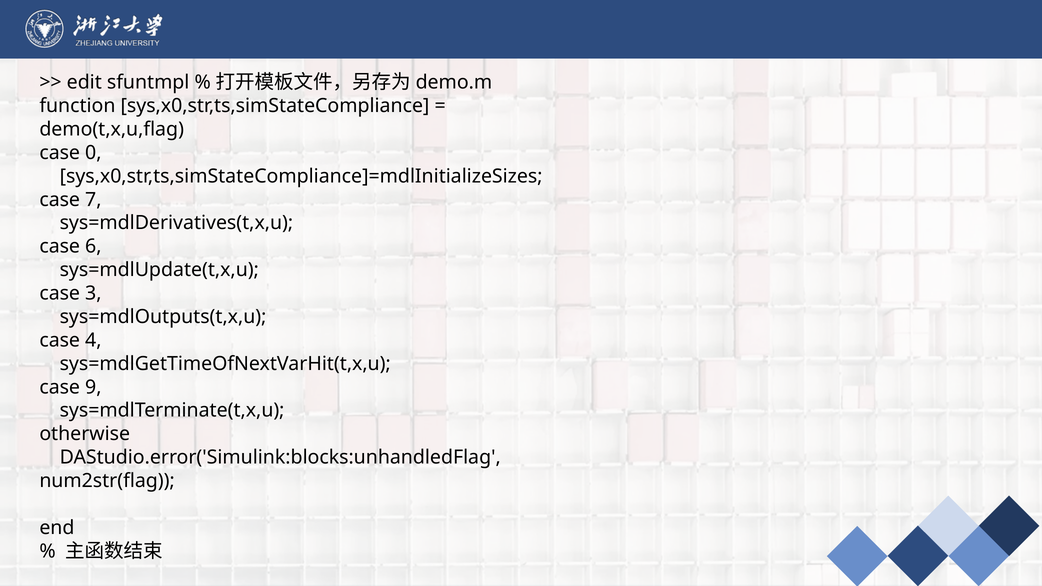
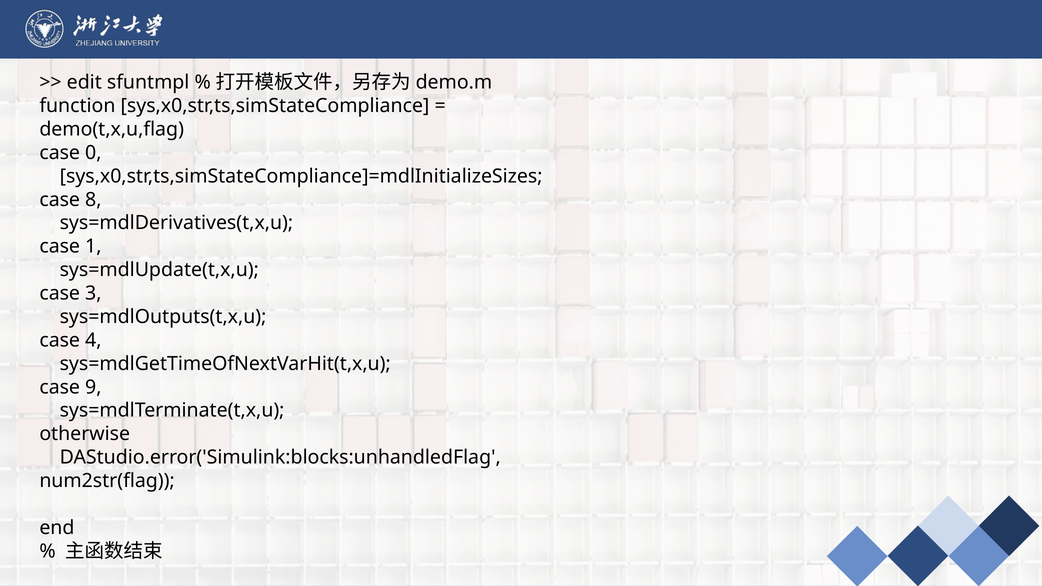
7: 7 -> 8
6: 6 -> 1
